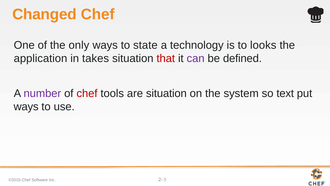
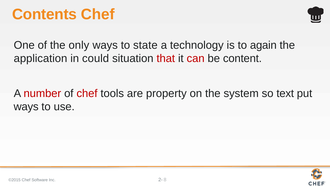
Changed: Changed -> Contents
looks: looks -> again
takes: takes -> could
can colour: purple -> red
defined: defined -> content
number colour: purple -> red
are situation: situation -> property
